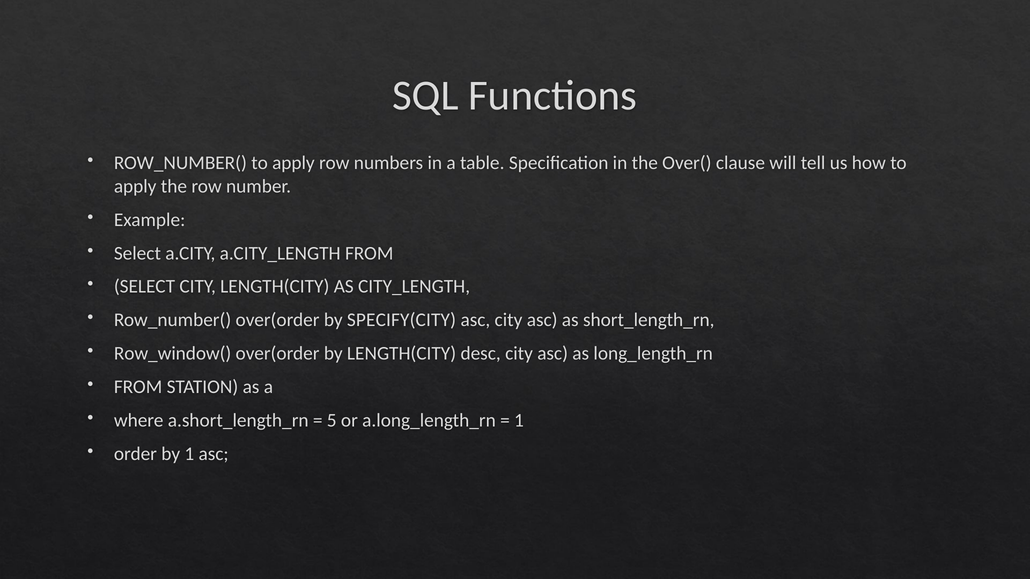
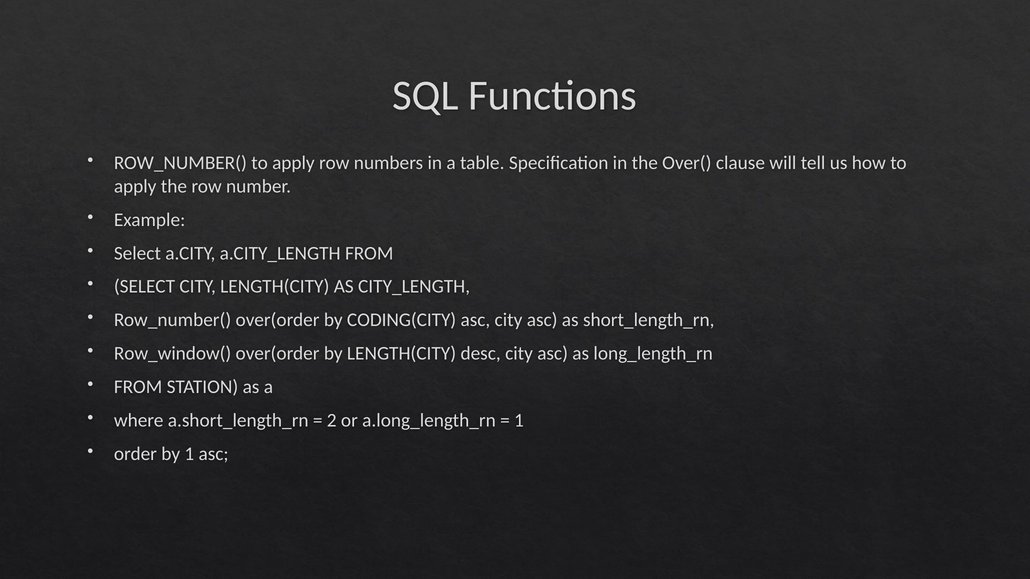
SPECIFY(CITY: SPECIFY(CITY -> CODING(CITY
5: 5 -> 2
